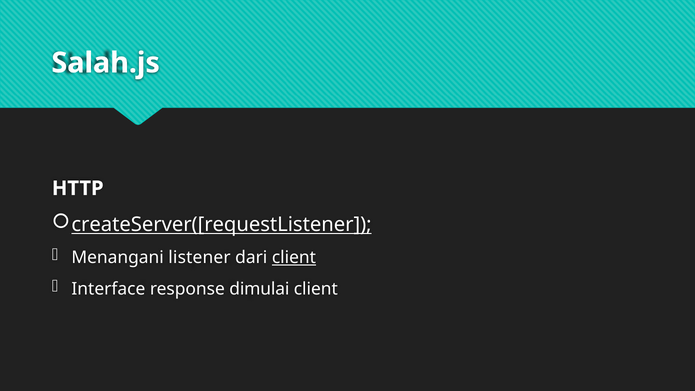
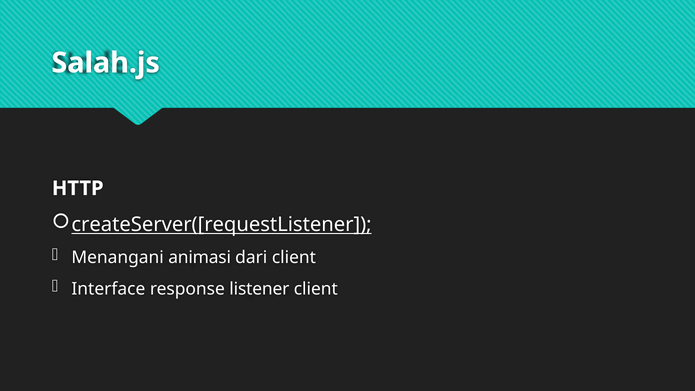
listener: listener -> animasi
client at (294, 258) underline: present -> none
dimulai: dimulai -> listener
